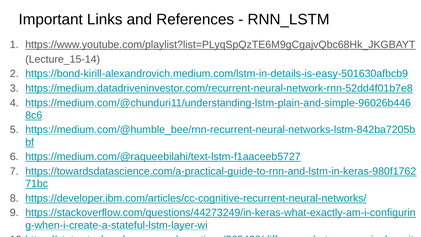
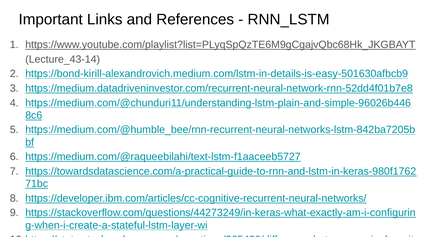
Lecture_15-14: Lecture_15-14 -> Lecture_43-14
